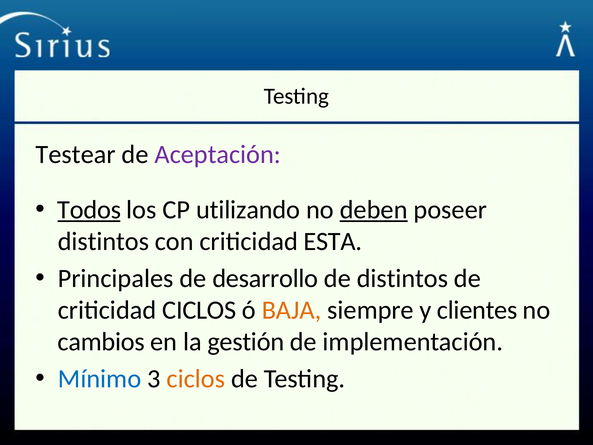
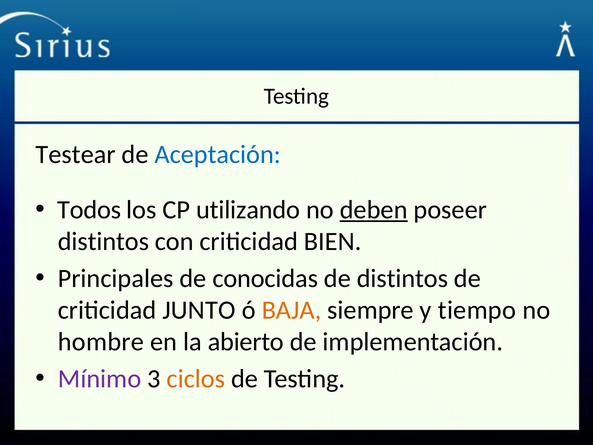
Aceptación colour: purple -> blue
Todos underline: present -> none
ESTA: ESTA -> BIEN
desarrollo: desarrollo -> conocidas
criticidad CICLOS: CICLOS -> JUNTO
clientes: clientes -> tiempo
cambios: cambios -> hombre
gestión: gestión -> abierto
Mínimo colour: blue -> purple
